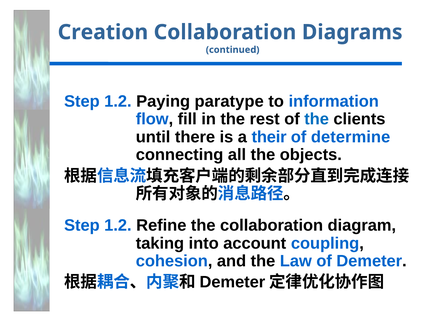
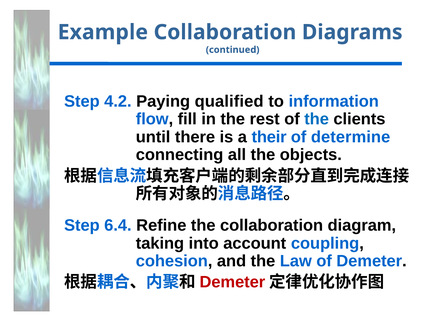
Creation: Creation -> Example
1.2 at (118, 101): 1.2 -> 4.2
paratype: paratype -> qualified
1.2 at (118, 225): 1.2 -> 6.4
Demeter at (232, 282) colour: black -> red
